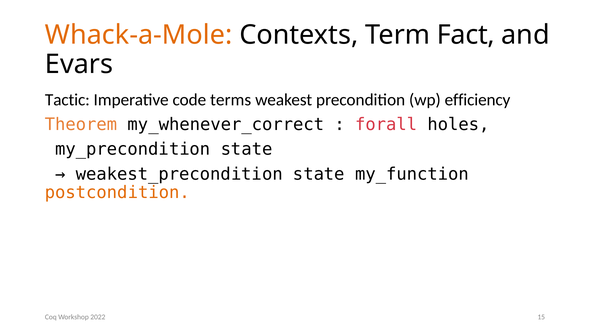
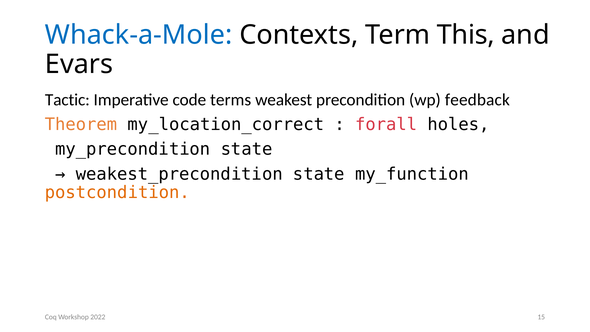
Whack-a-Mole colour: orange -> blue
Fact: Fact -> This
efficiency: efficiency -> feedback
my_whenever_correct: my_whenever_correct -> my_location_correct
